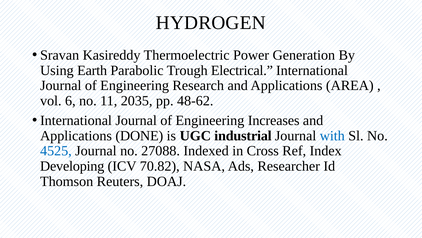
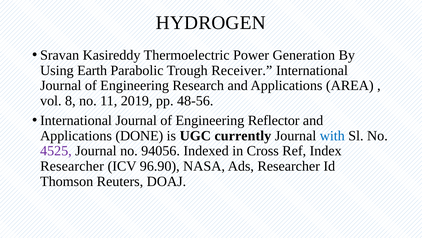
Electrical: Electrical -> Receiver
6: 6 -> 8
2035: 2035 -> 2019
48-62: 48-62 -> 48-56
Increases: Increases -> Reflector
industrial: industrial -> currently
4525 colour: blue -> purple
27088: 27088 -> 94056
Developing at (72, 166): Developing -> Researcher
70.82: 70.82 -> 96.90
